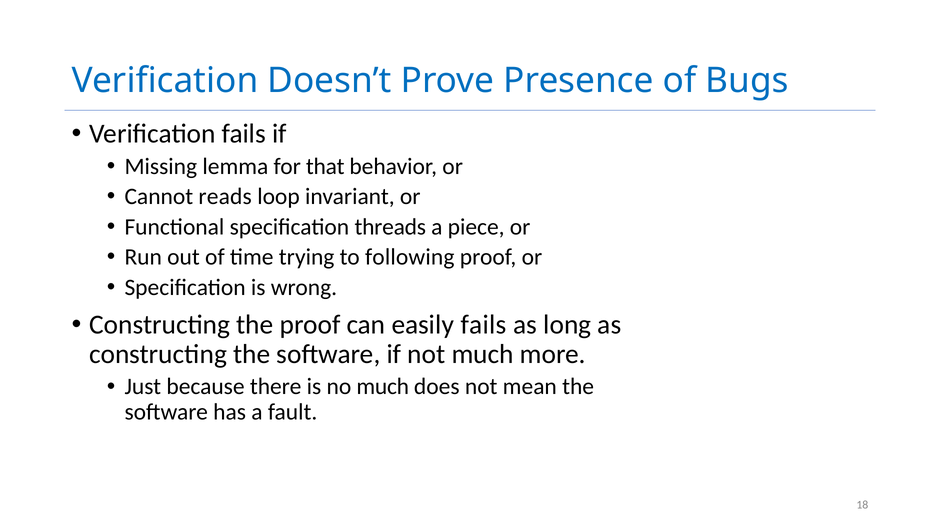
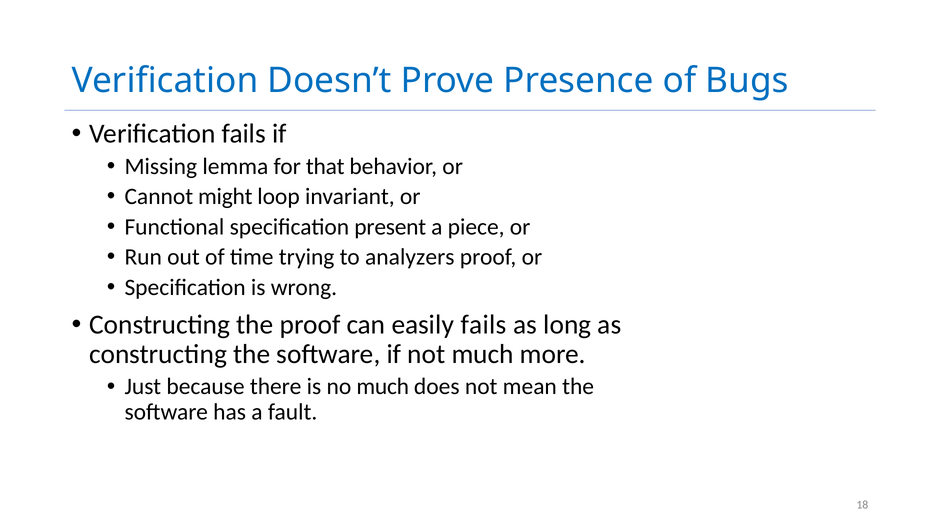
reads: reads -> might
threads: threads -> present
following: following -> analyzers
